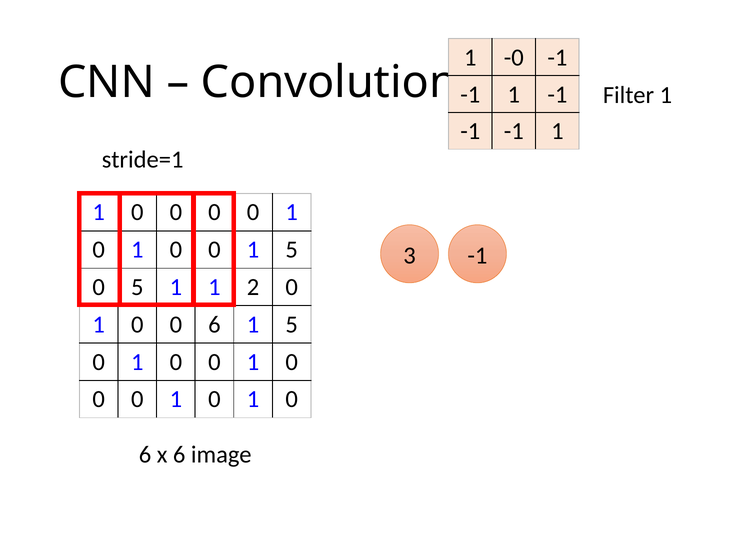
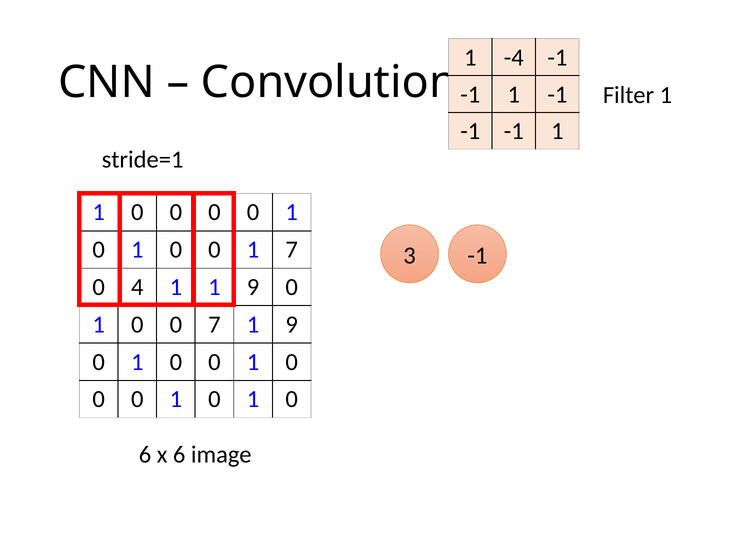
-0: -0 -> -4
0 1 5: 5 -> 7
0 5: 5 -> 4
1 1 2: 2 -> 9
0 0 6: 6 -> 7
5 at (292, 324): 5 -> 9
